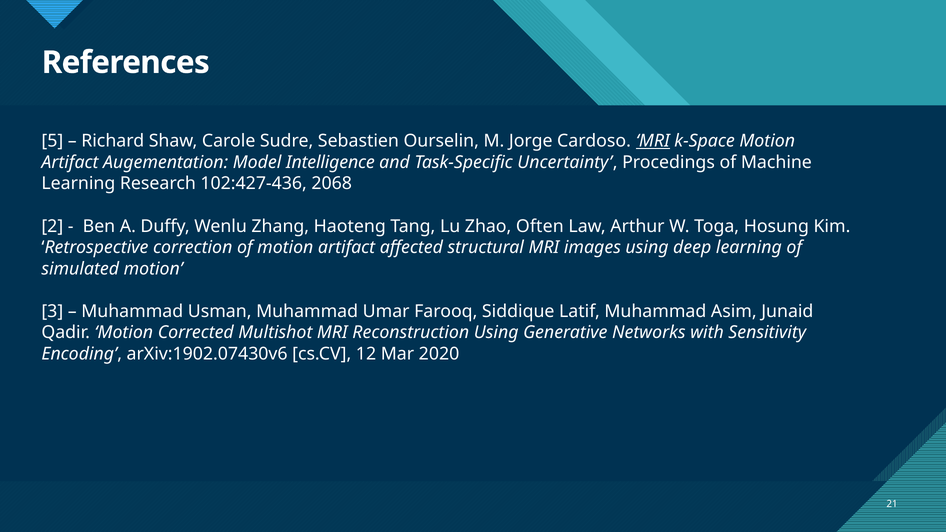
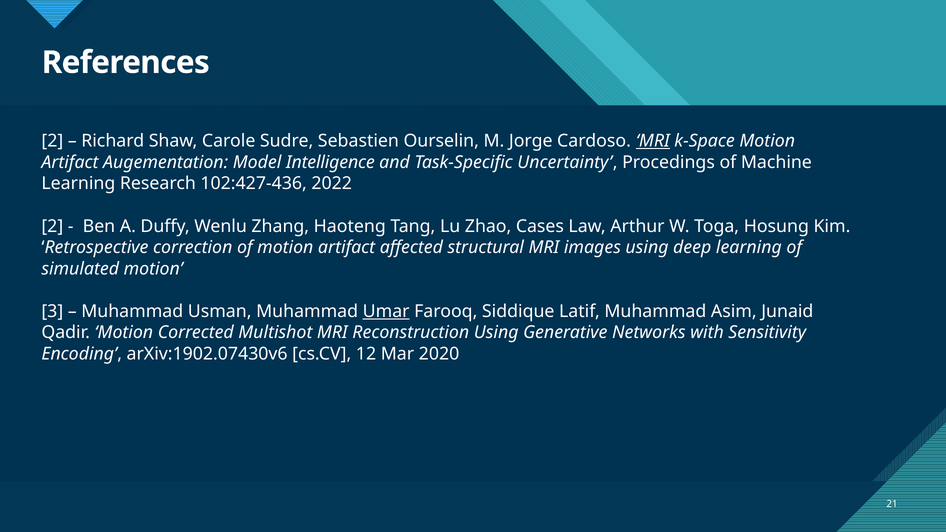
5 at (52, 141): 5 -> 2
2068: 2068 -> 2022
Often: Often -> Cases
Umar underline: none -> present
